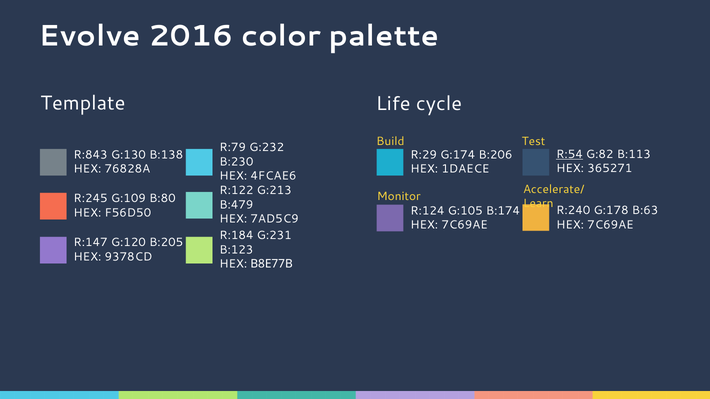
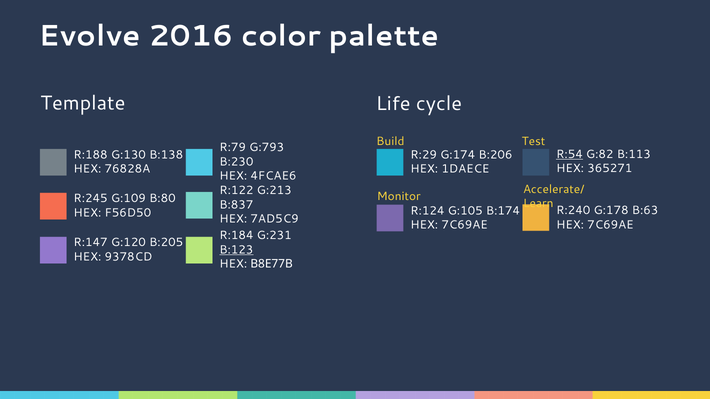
G:232: G:232 -> G:793
R:843: R:843 -> R:188
B:479: B:479 -> B:837
B:123 underline: none -> present
